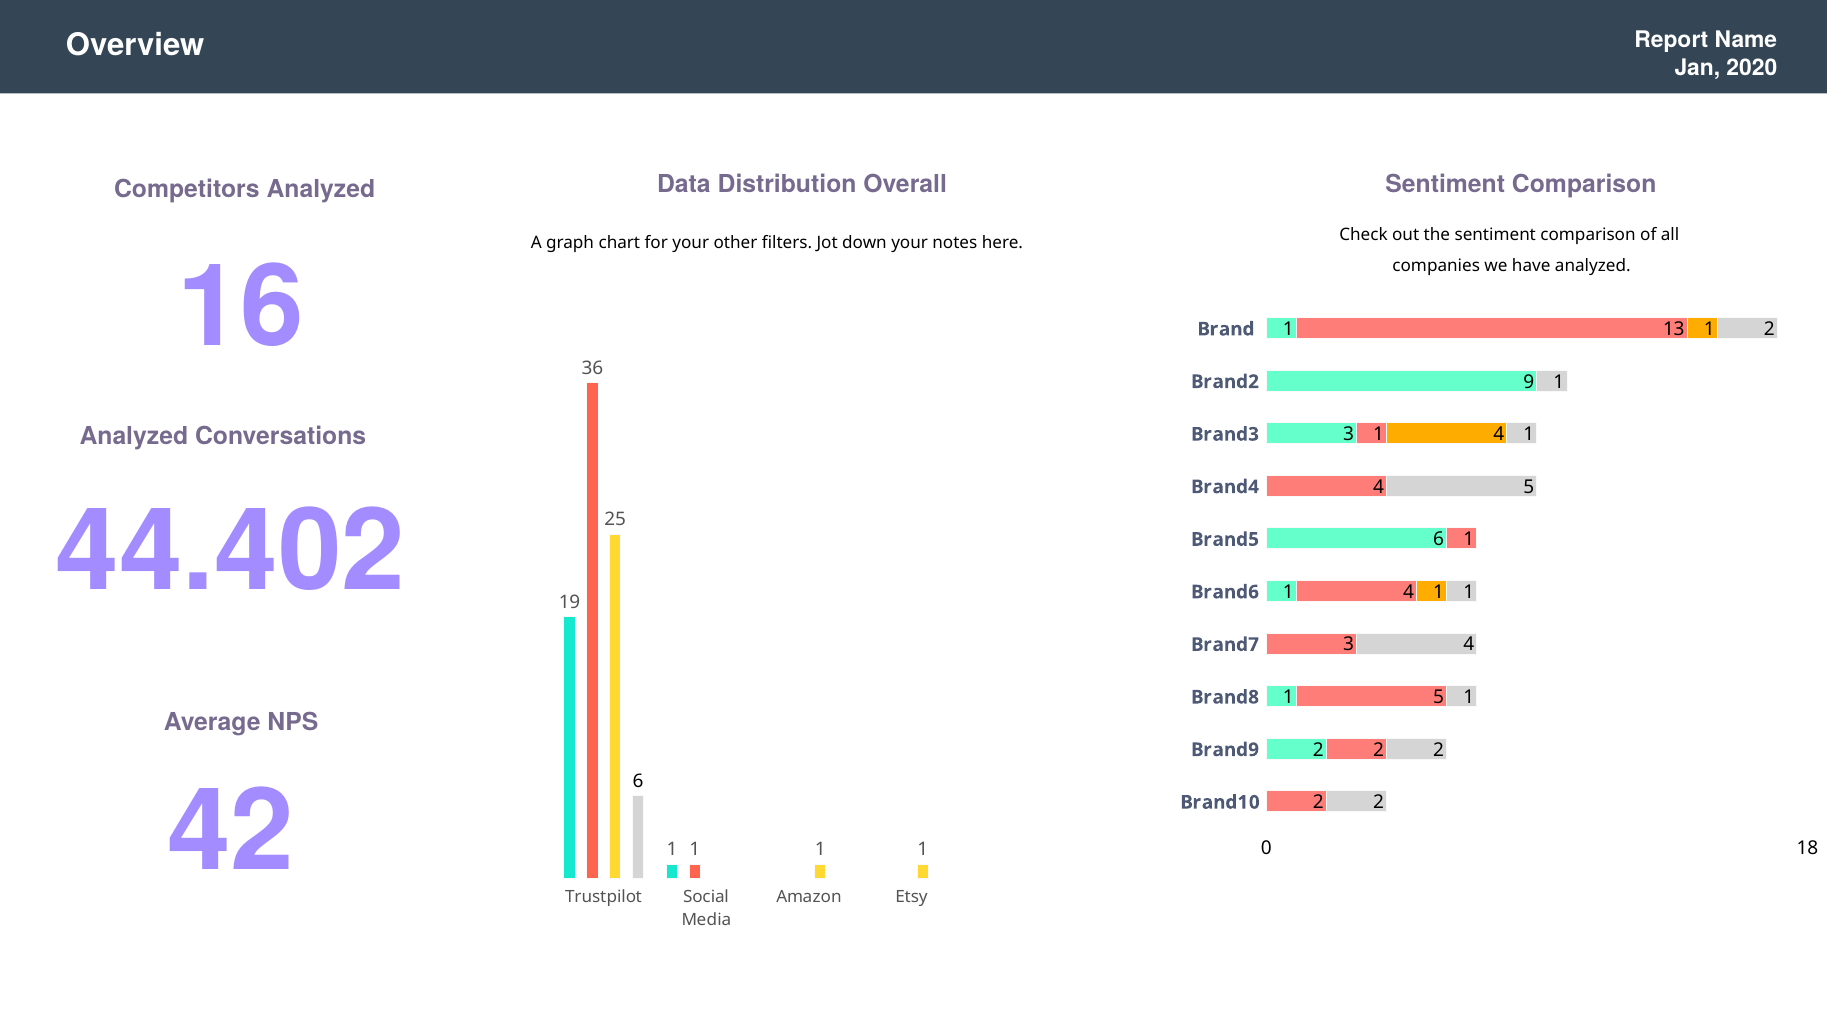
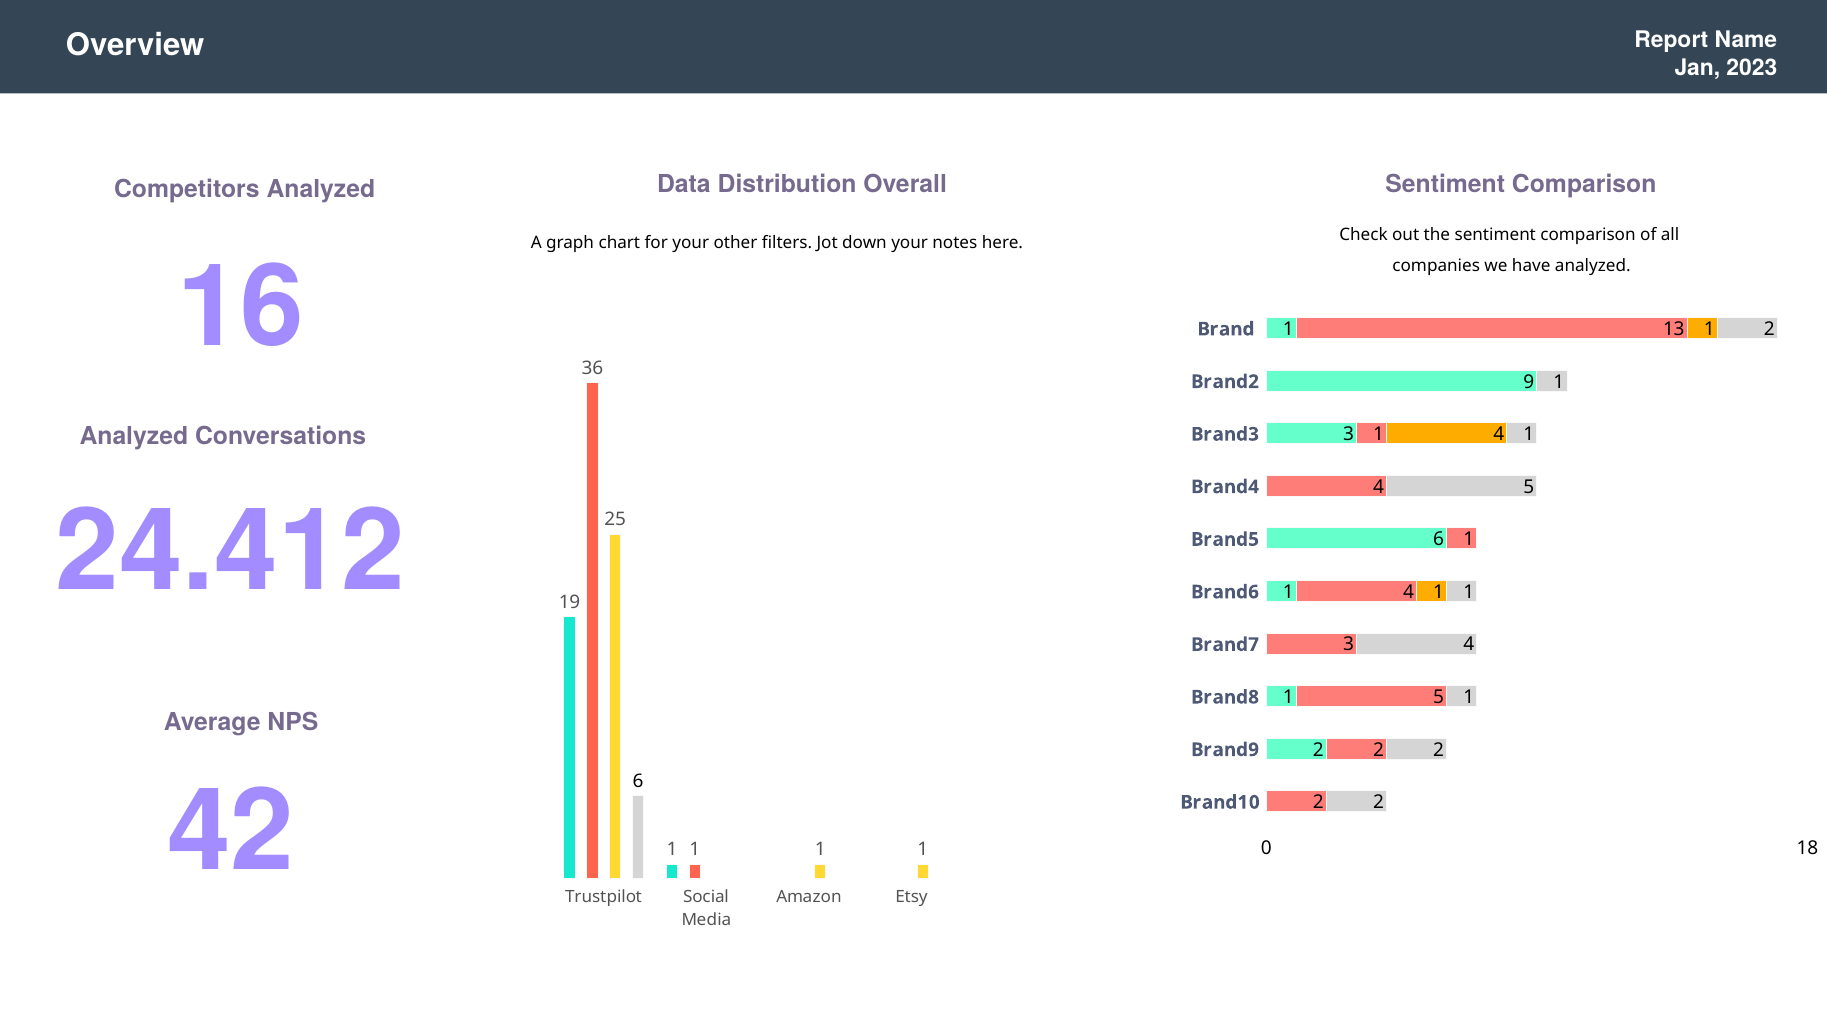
2020: 2020 -> 2023
44.402: 44.402 -> 24.412
